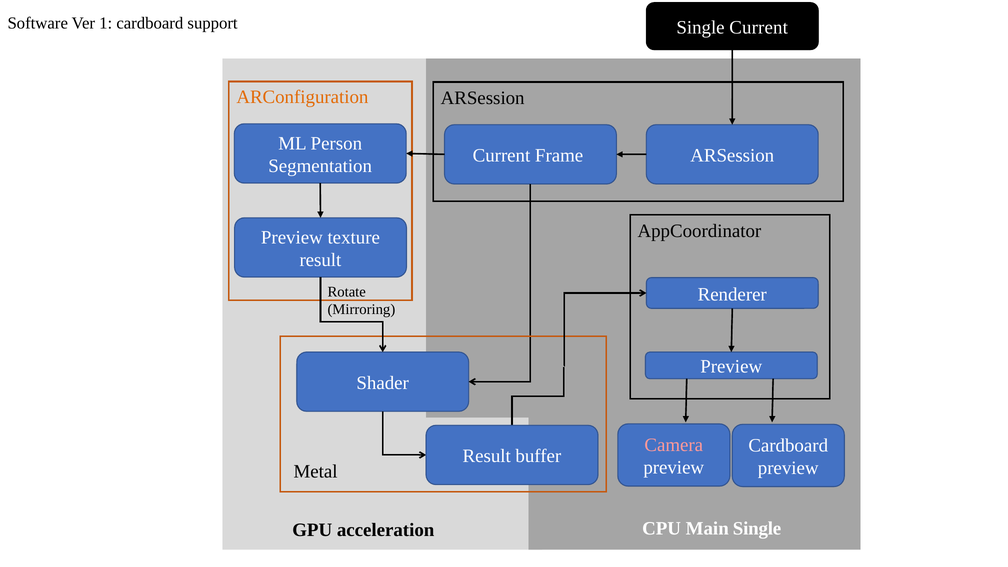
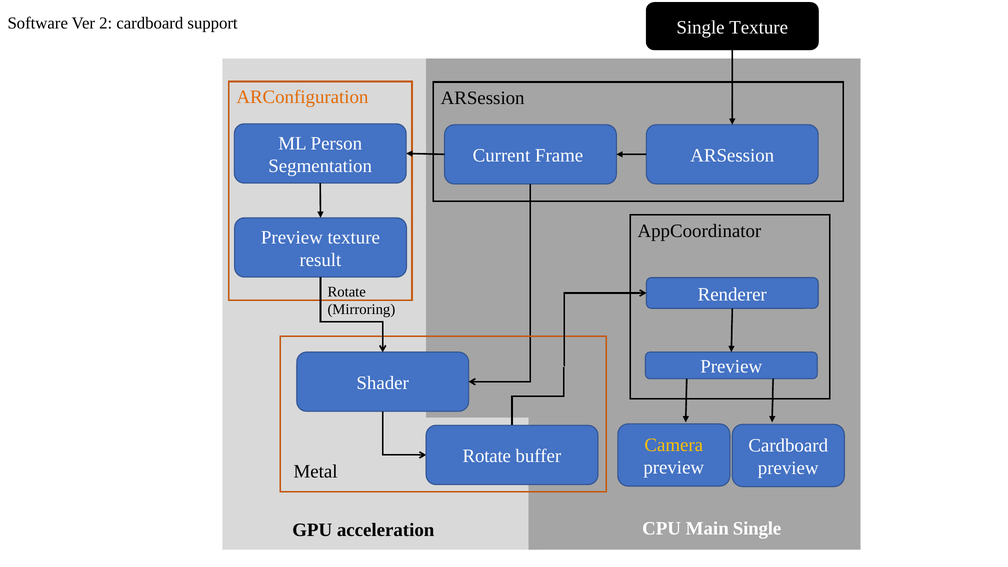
1: 1 -> 2
Single Current: Current -> Texture
Camera colour: pink -> yellow
Result at (487, 456): Result -> Rotate
